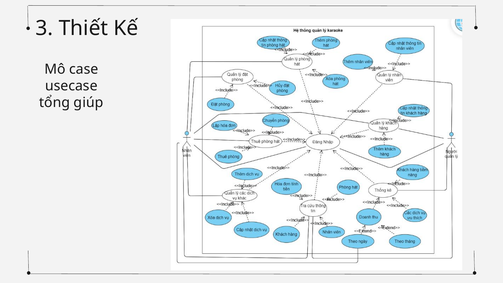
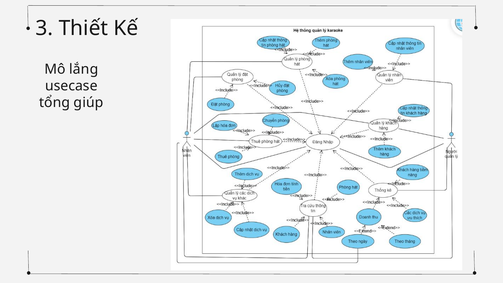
case: case -> lắng
